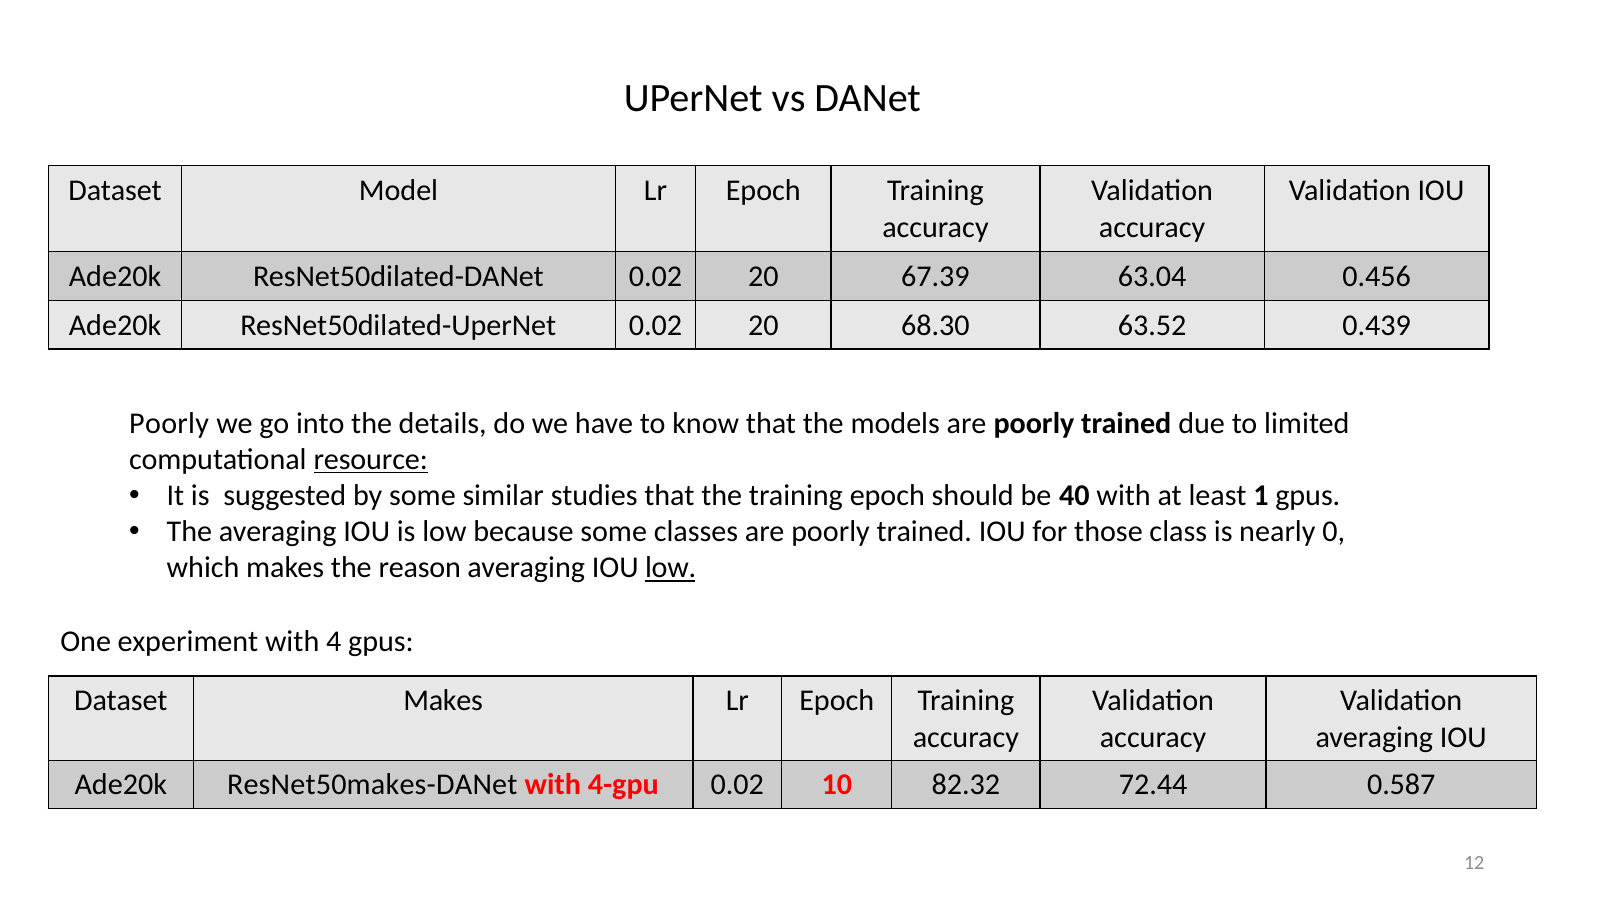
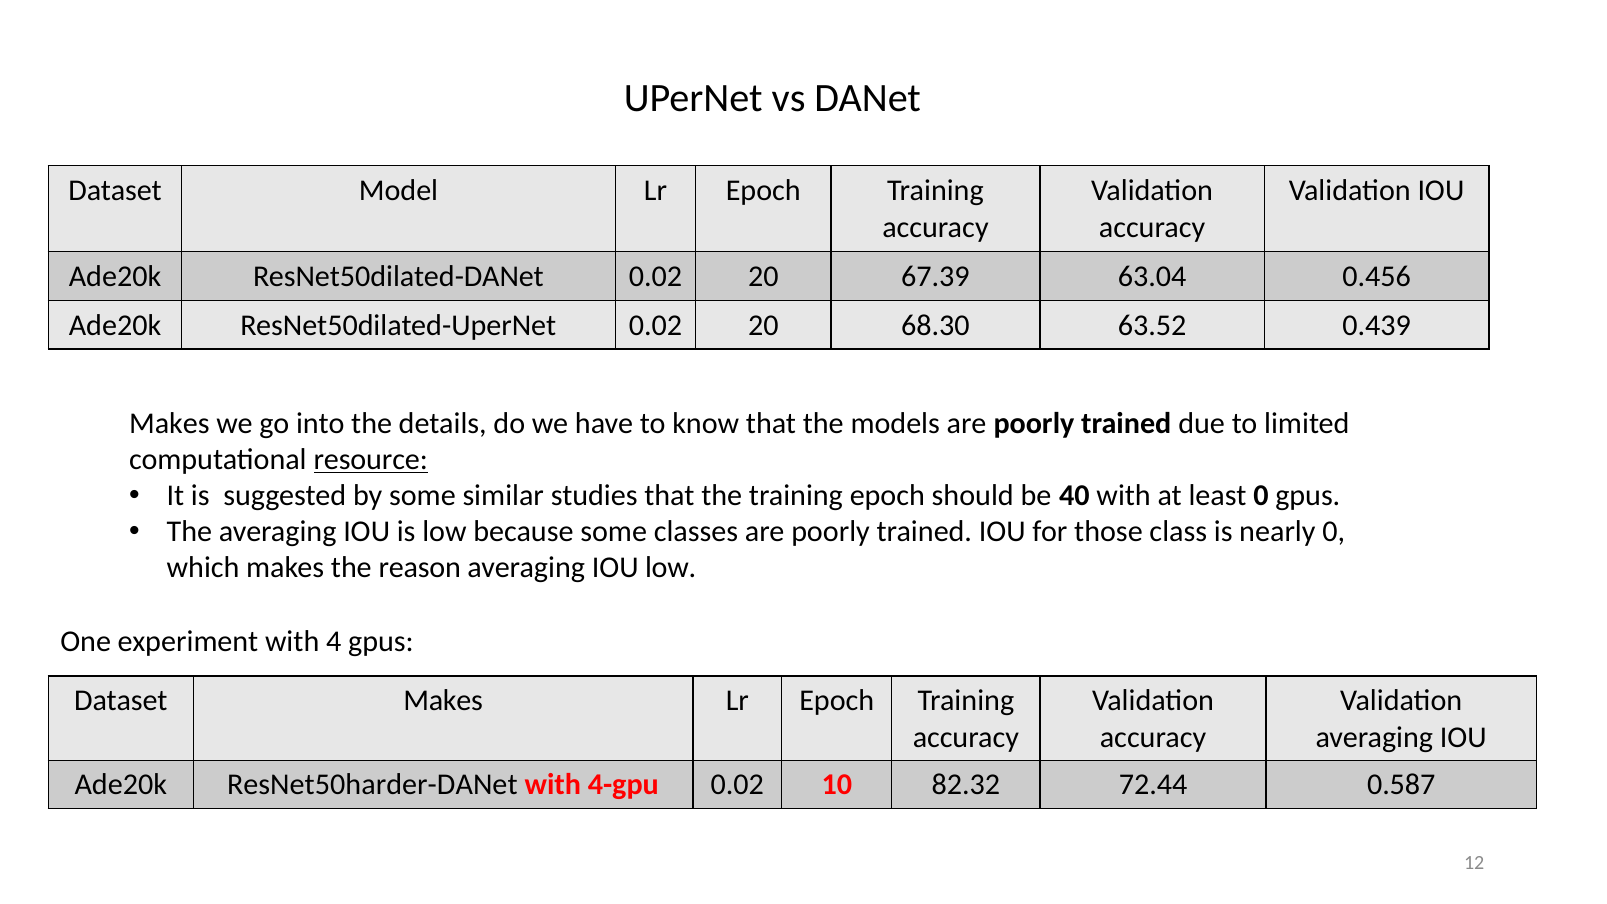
Poorly at (169, 423): Poorly -> Makes
least 1: 1 -> 0
low at (671, 568) underline: present -> none
ResNet50makes-DANet: ResNet50makes-DANet -> ResNet50harder-DANet
